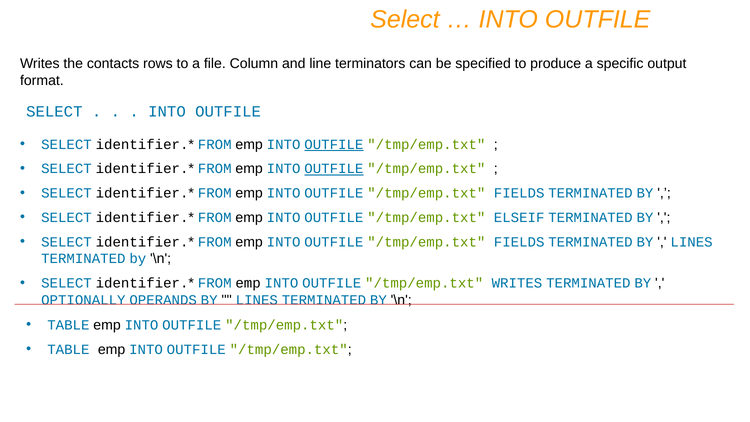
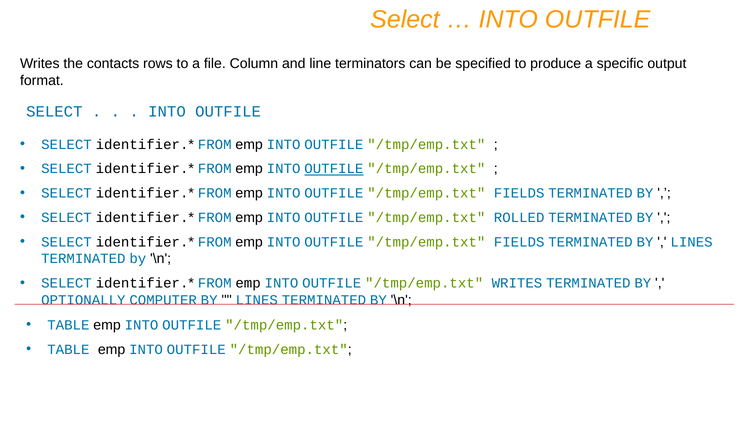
OUTFILE at (334, 144) underline: present -> none
ELSEIF: ELSEIF -> ROLLED
OPERANDS: OPERANDS -> COMPUTER
